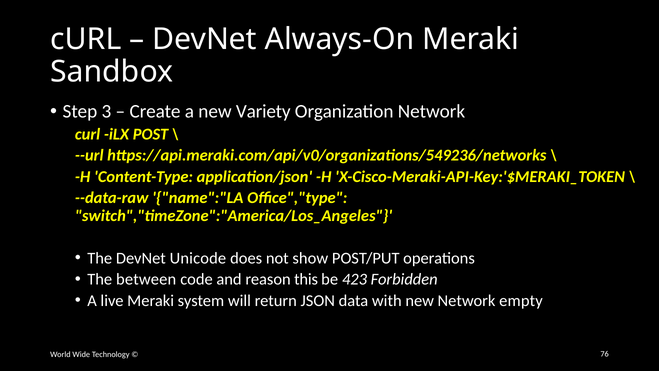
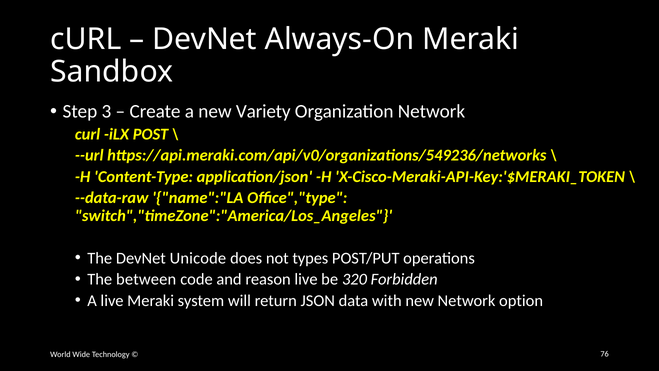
show: show -> types
reason this: this -> live
423: 423 -> 320
empty: empty -> option
